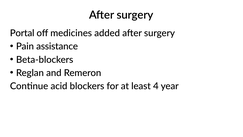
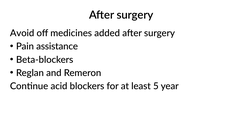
Portal: Portal -> Avoid
4: 4 -> 5
